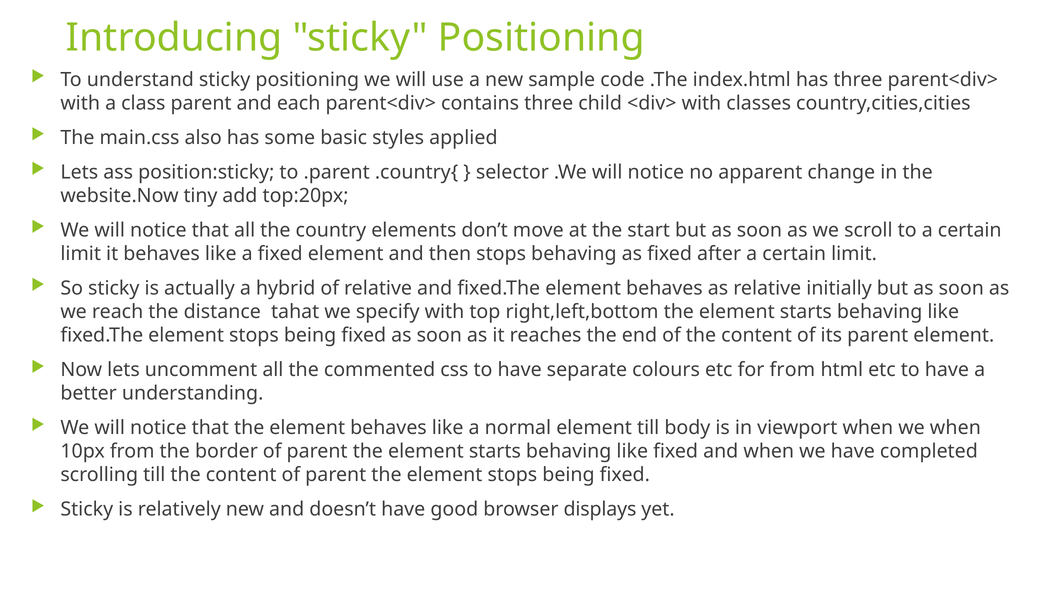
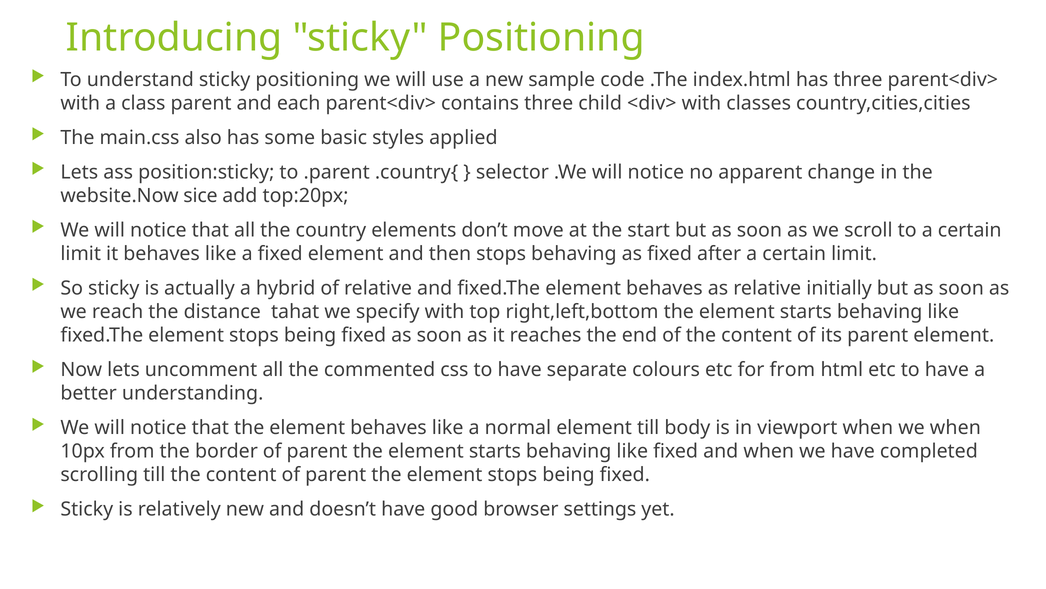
tiny: tiny -> sice
displays: displays -> settings
